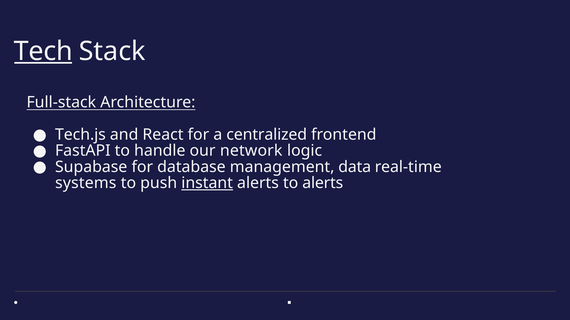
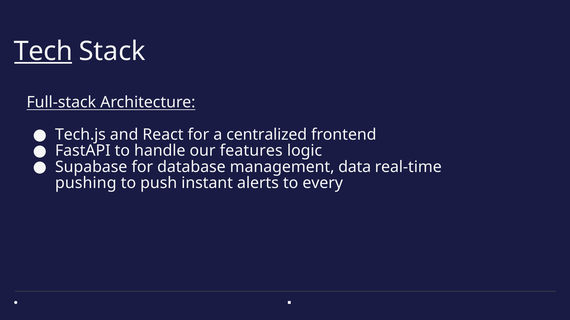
network: network -> features
systems: systems -> pushing
instant underline: present -> none
to alerts: alerts -> every
